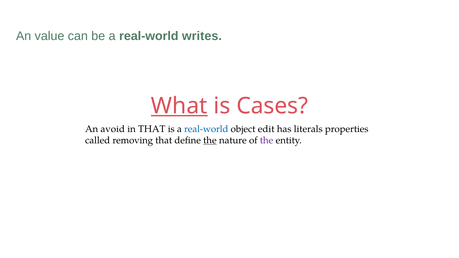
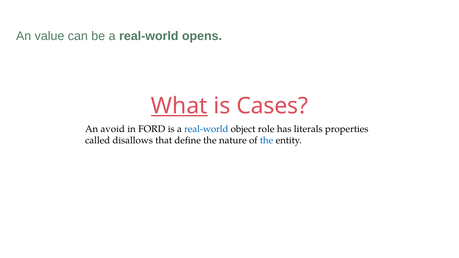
writes: writes -> opens
in THAT: THAT -> FORD
edit: edit -> role
removing: removing -> disallows
the at (210, 141) underline: present -> none
the at (267, 141) colour: purple -> blue
